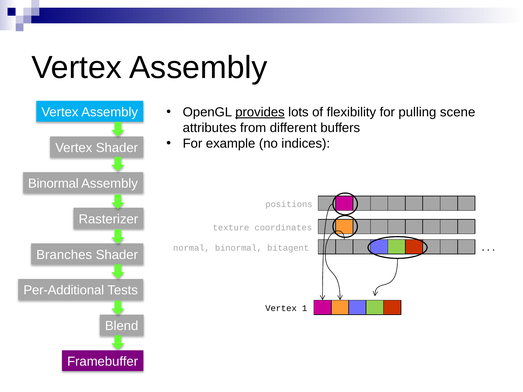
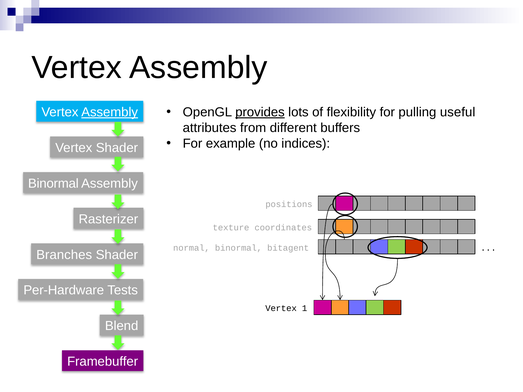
scene: scene -> useful
Assembly at (110, 112) underline: none -> present
Per-Additional: Per-Additional -> Per-Hardware
